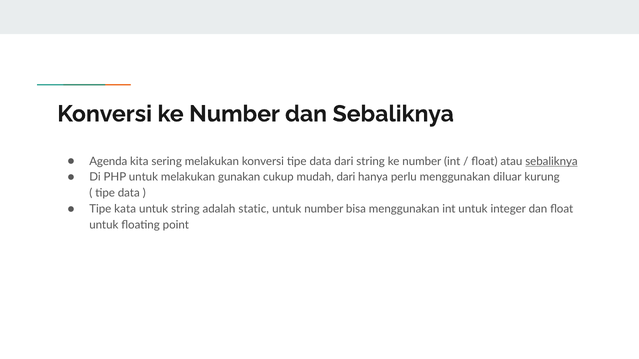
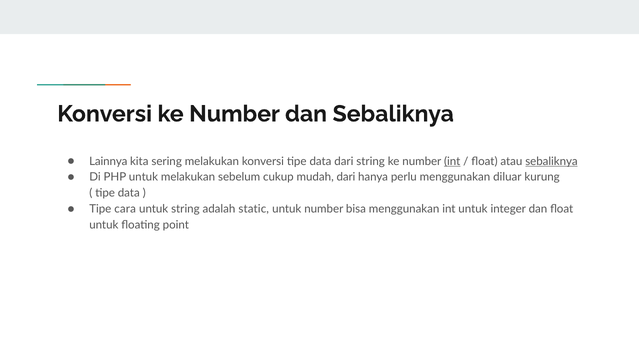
Agenda: Agenda -> Lainnya
int at (452, 161) underline: none -> present
gunakan: gunakan -> sebelum
kata: kata -> cara
